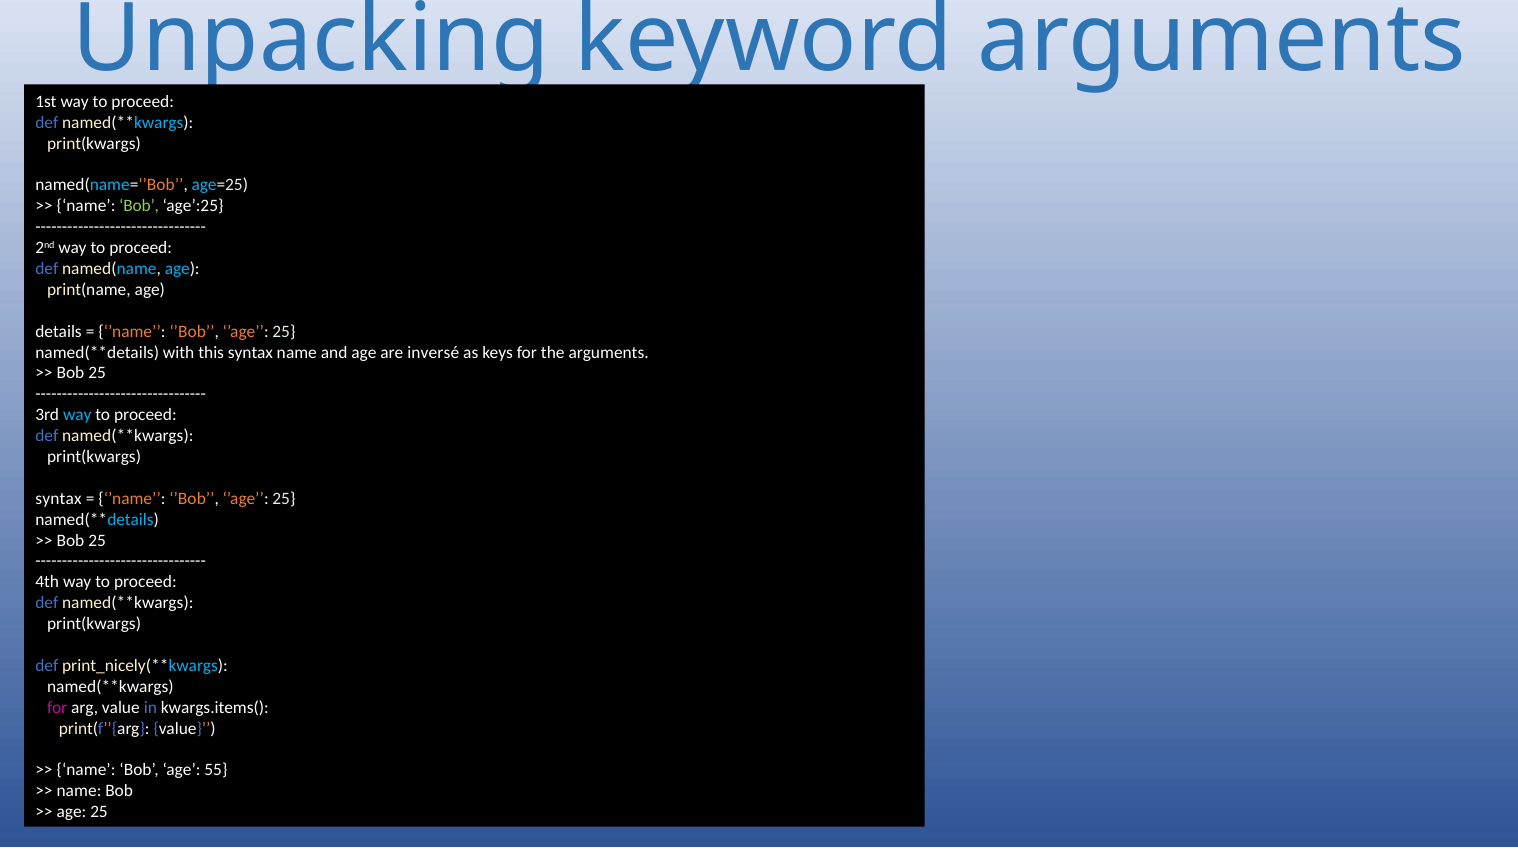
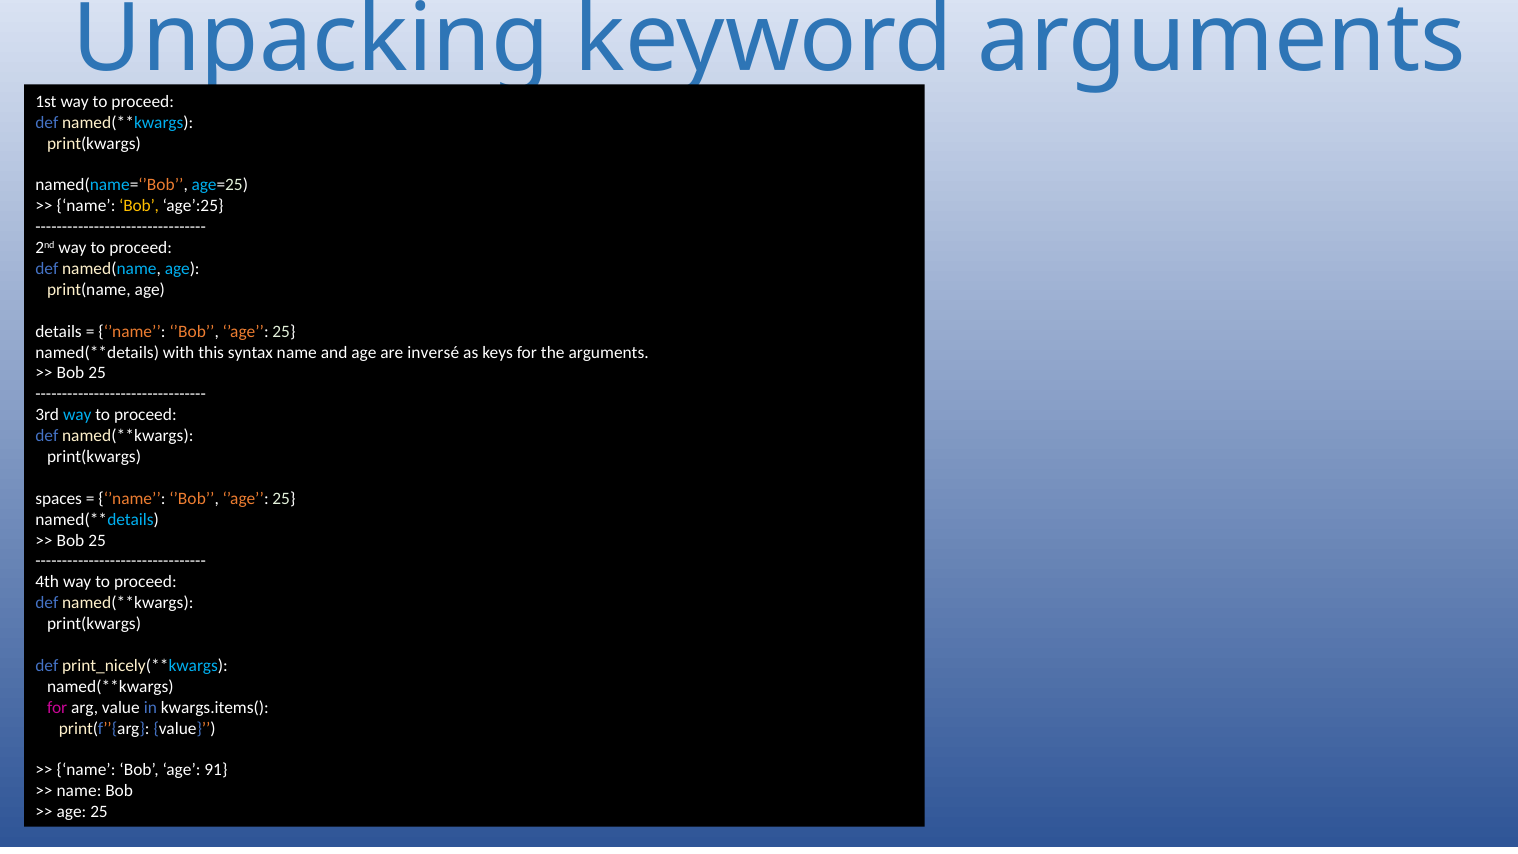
Bob at (139, 206) colour: light green -> yellow
syntax at (58, 498): syntax -> spaces
55: 55 -> 91
